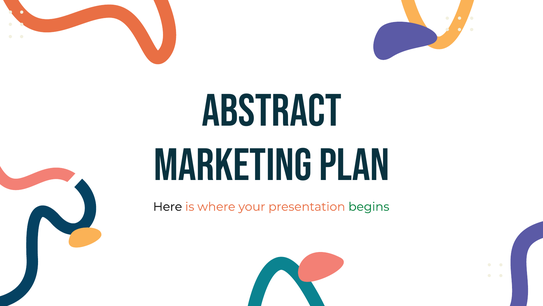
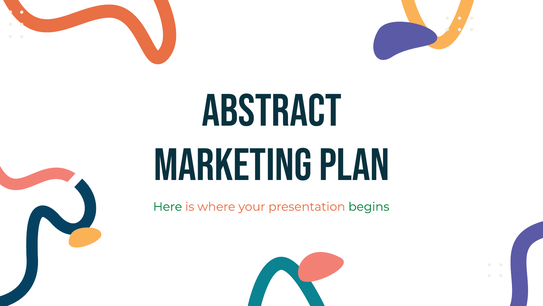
Here colour: black -> green
